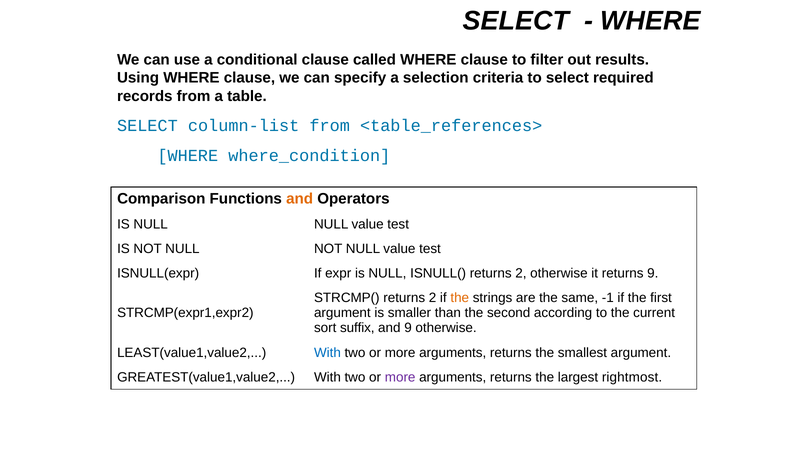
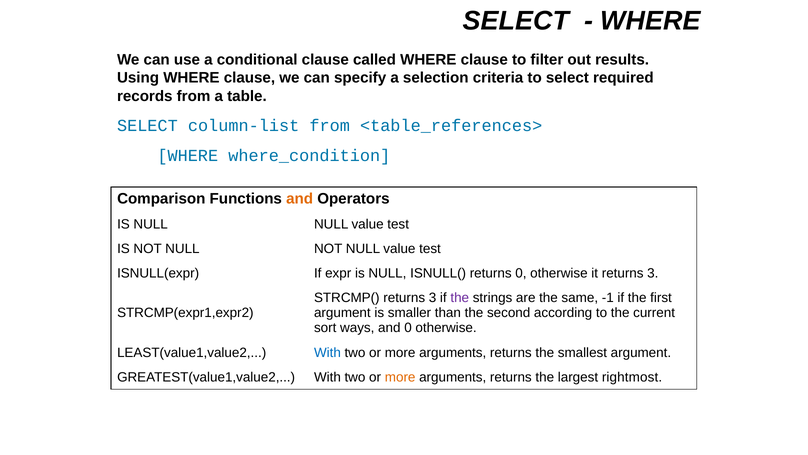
ISNULL( returns 2: 2 -> 0
it returns 9: 9 -> 3
STRCMP( returns 2: 2 -> 3
the at (460, 298) colour: orange -> purple
suffix: suffix -> ways
and 9: 9 -> 0
more at (400, 377) colour: purple -> orange
